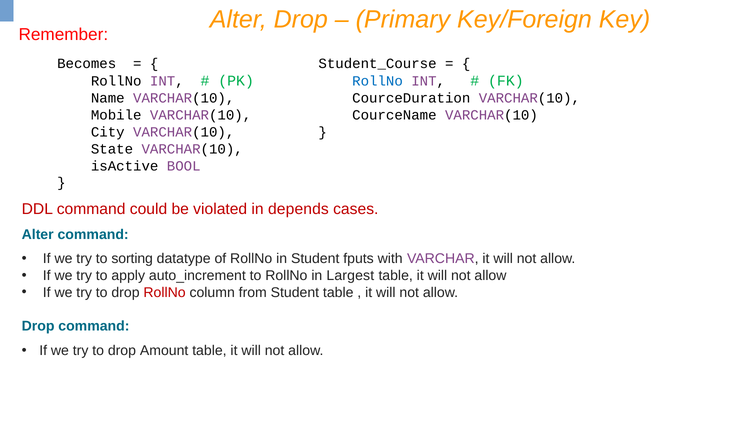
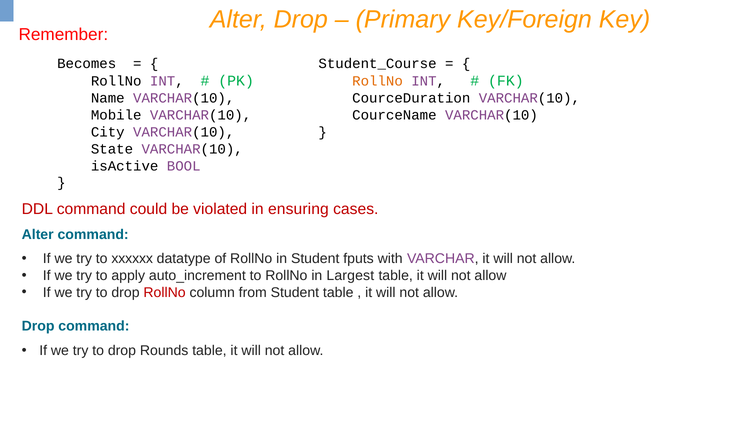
RollNo at (378, 81) colour: blue -> orange
depends: depends -> ensuring
sorting: sorting -> xxxxxx
Amount: Amount -> Rounds
